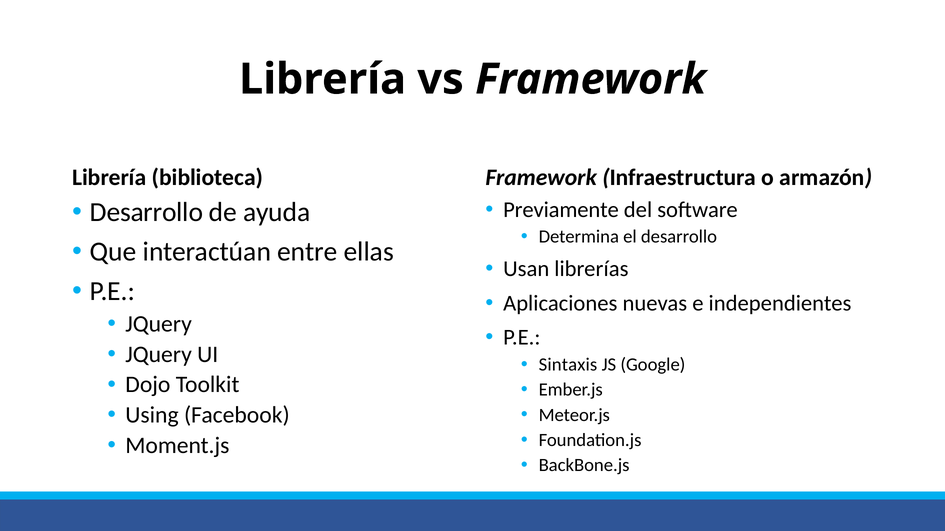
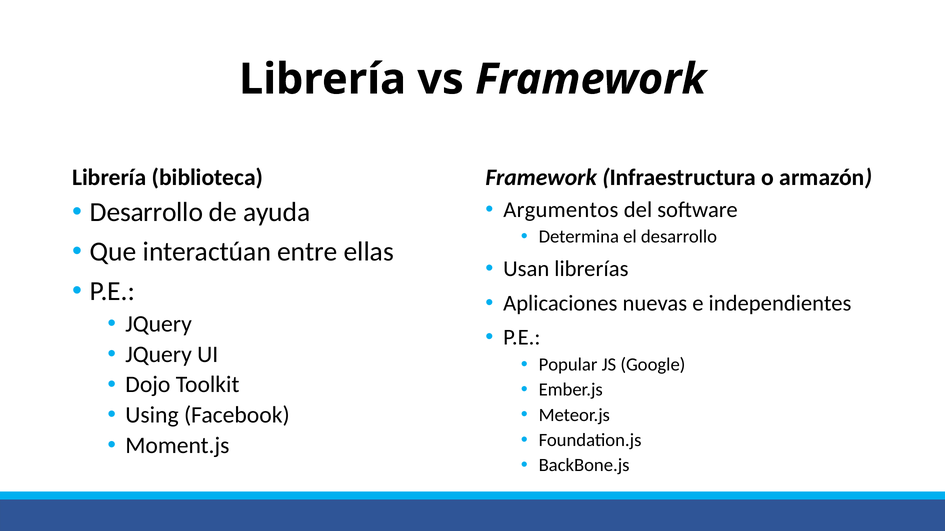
Previamente: Previamente -> Argumentos
Sintaxis: Sintaxis -> Popular
